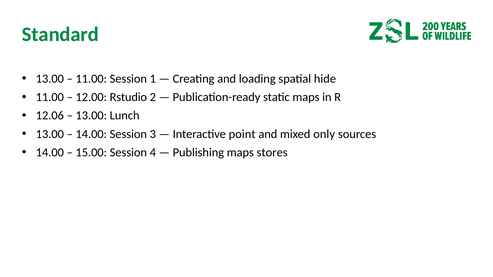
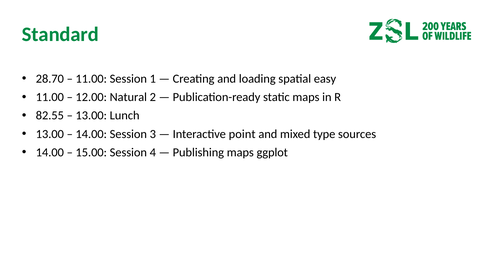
13.00 at (50, 79): 13.00 -> 28.70
hide: hide -> easy
Rstudio: Rstudio -> Natural
12.06: 12.06 -> 82.55
only: only -> type
stores: stores -> ggplot
